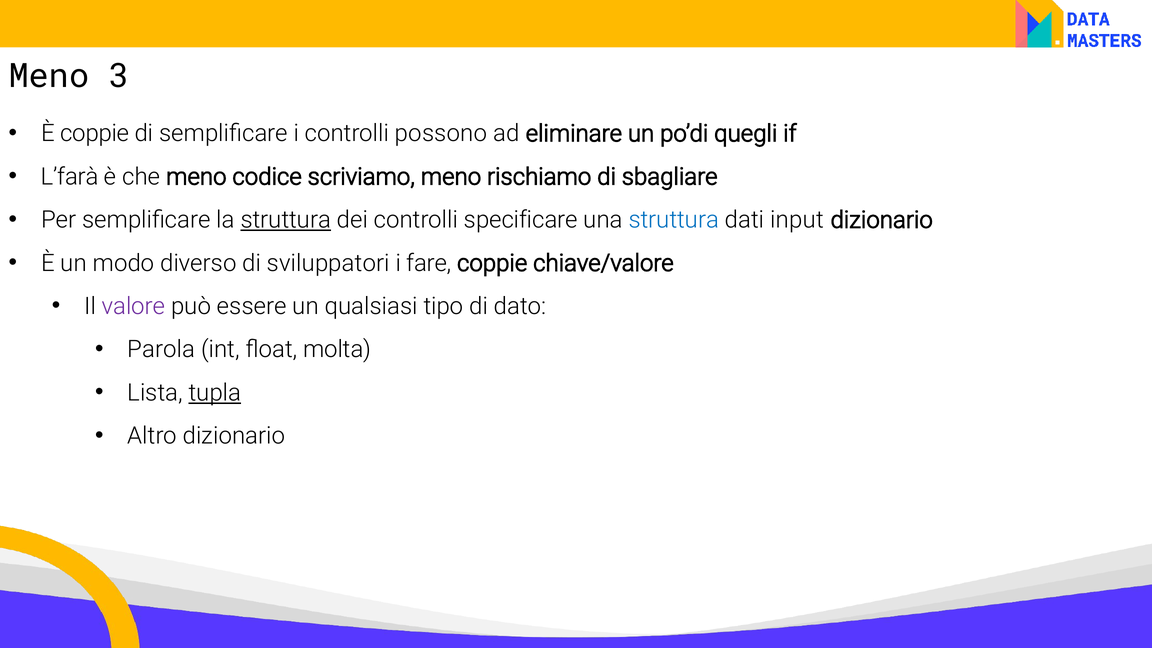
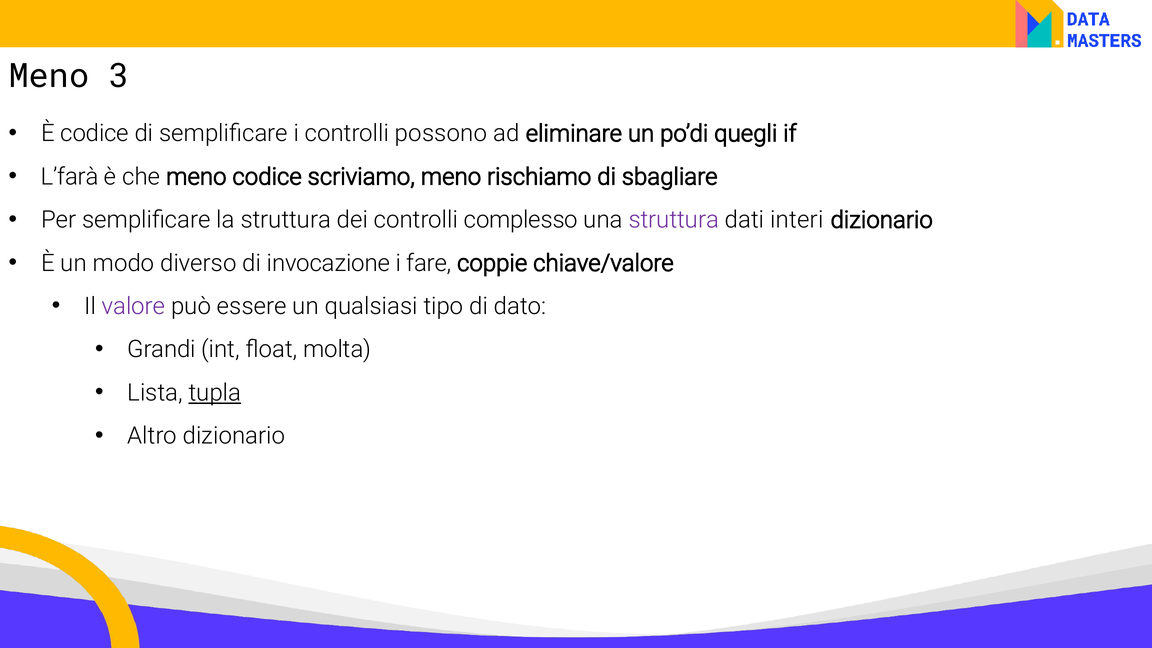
È coppie: coppie -> codice
struttura at (286, 220) underline: present -> none
specificare: specificare -> complesso
struttura at (674, 220) colour: blue -> purple
input: input -> interi
sviluppatori: sviluppatori -> invocazione
Parola: Parola -> Grandi
